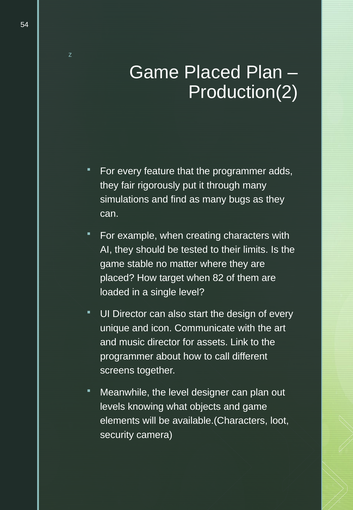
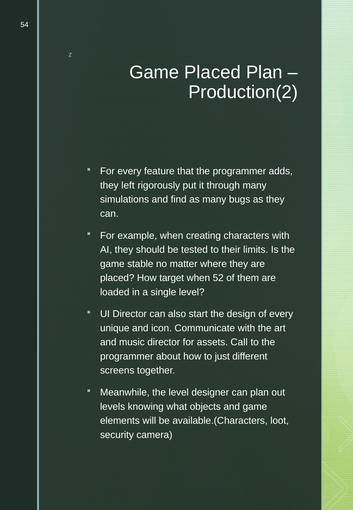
fair: fair -> left
82: 82 -> 52
Link: Link -> Call
call: call -> just
